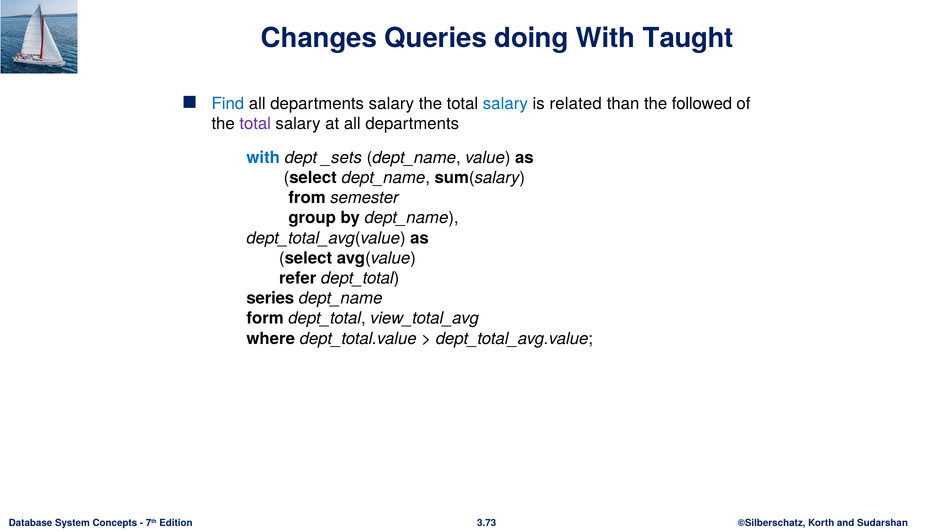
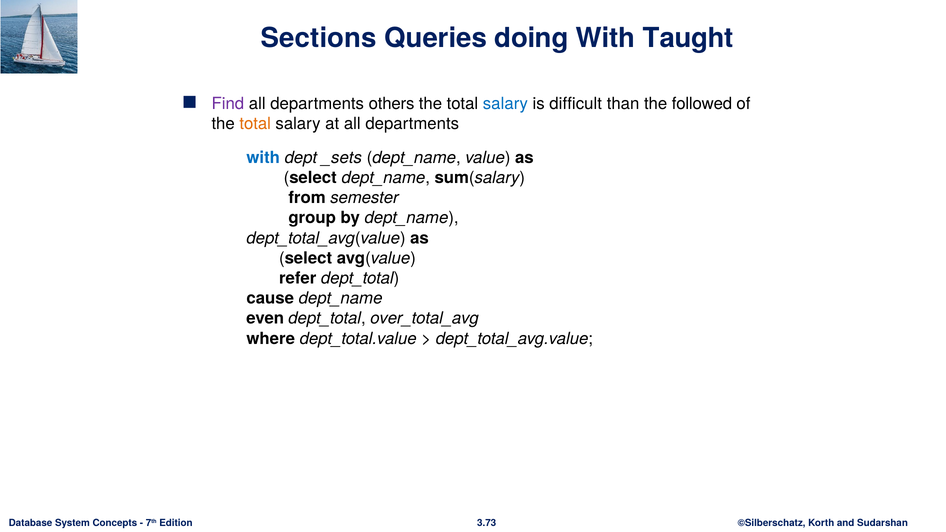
Changes: Changes -> Sections
Find colour: blue -> purple
departments salary: salary -> others
related: related -> difficult
total at (255, 124) colour: purple -> orange
series: series -> cause
form: form -> even
view_total_avg: view_total_avg -> over_total_avg
